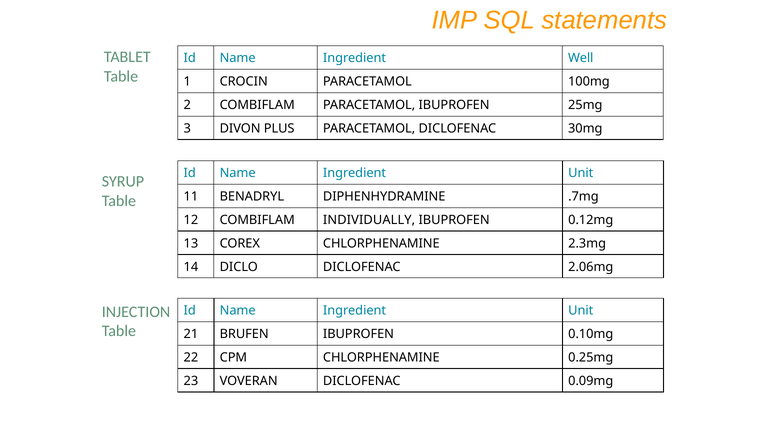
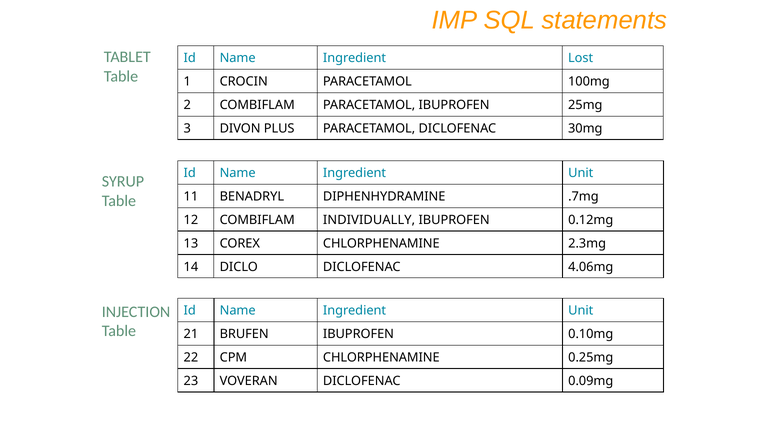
Well: Well -> Lost
2.06mg: 2.06mg -> 4.06mg
